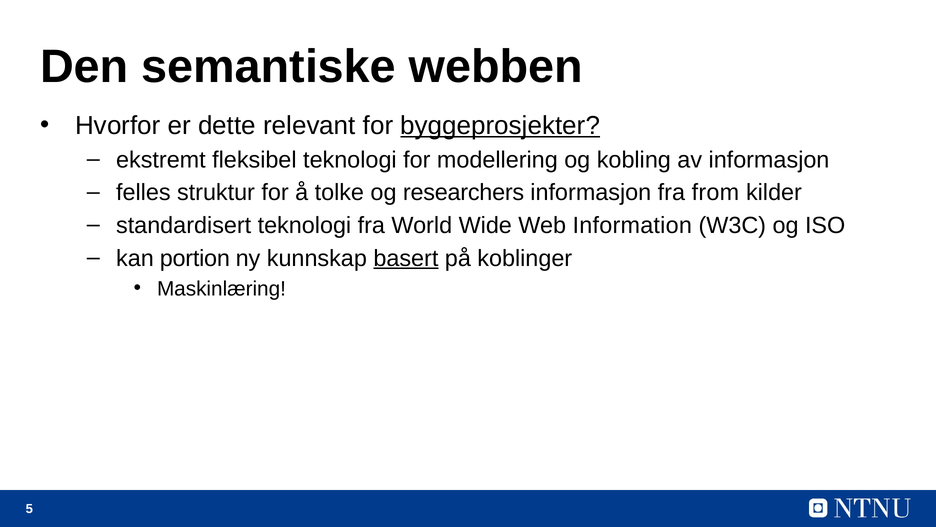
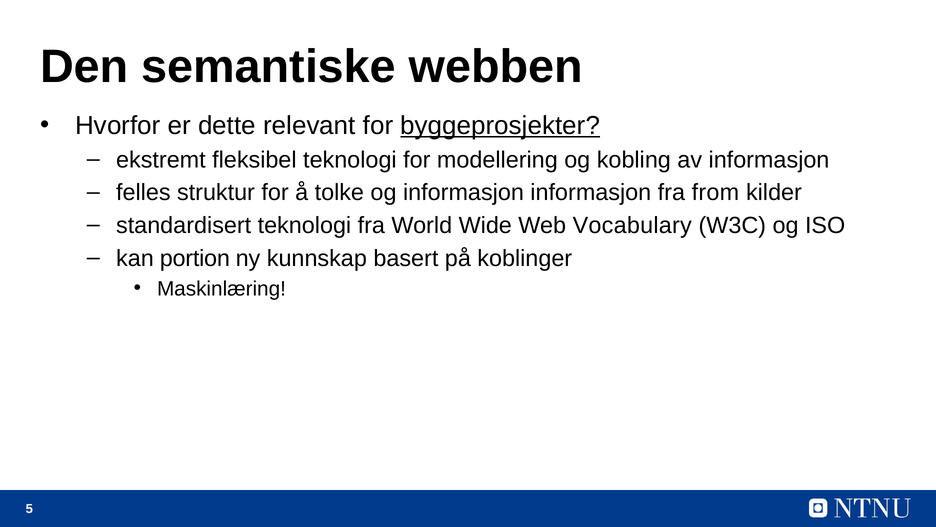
og researchers: researchers -> informasjon
Information: Information -> Vocabulary
basert underline: present -> none
